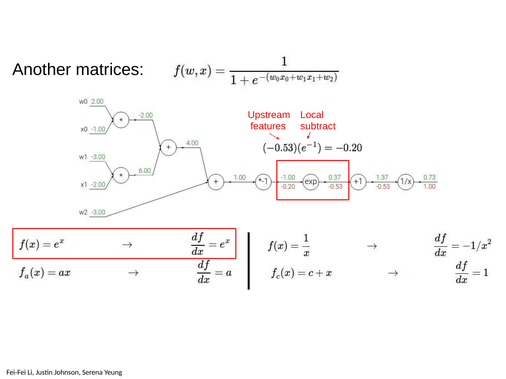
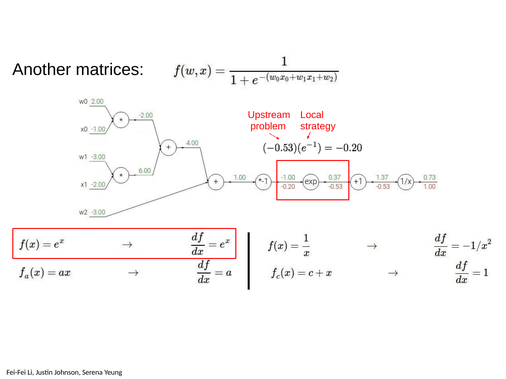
features: features -> problem
subtract: subtract -> strategy
